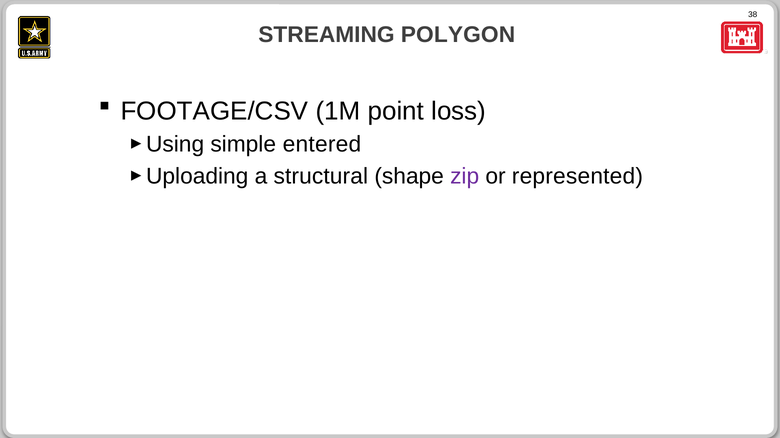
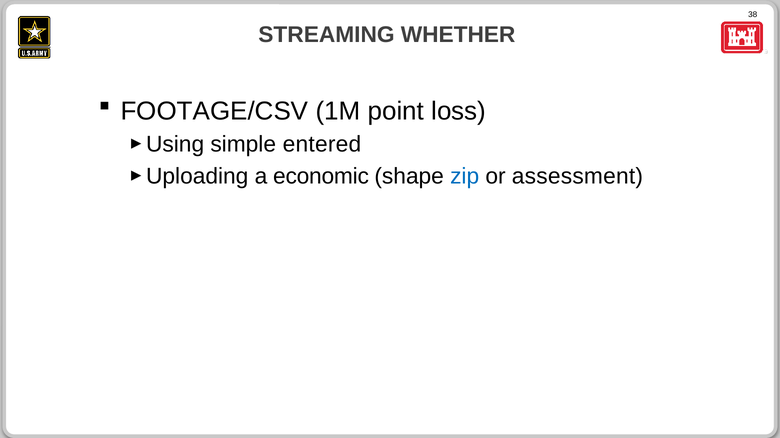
POLYGON: POLYGON -> WHETHER
structural: structural -> economic
zip colour: purple -> blue
represented: represented -> assessment
